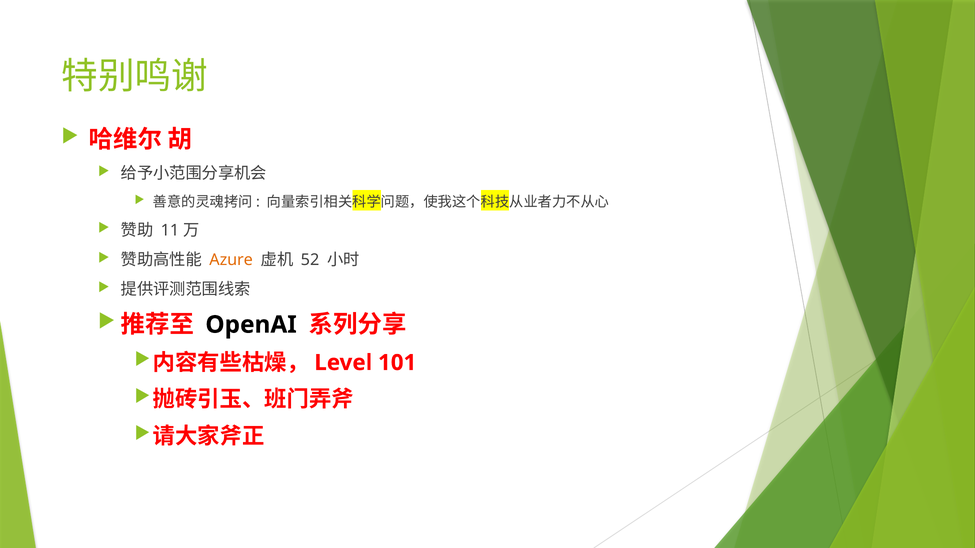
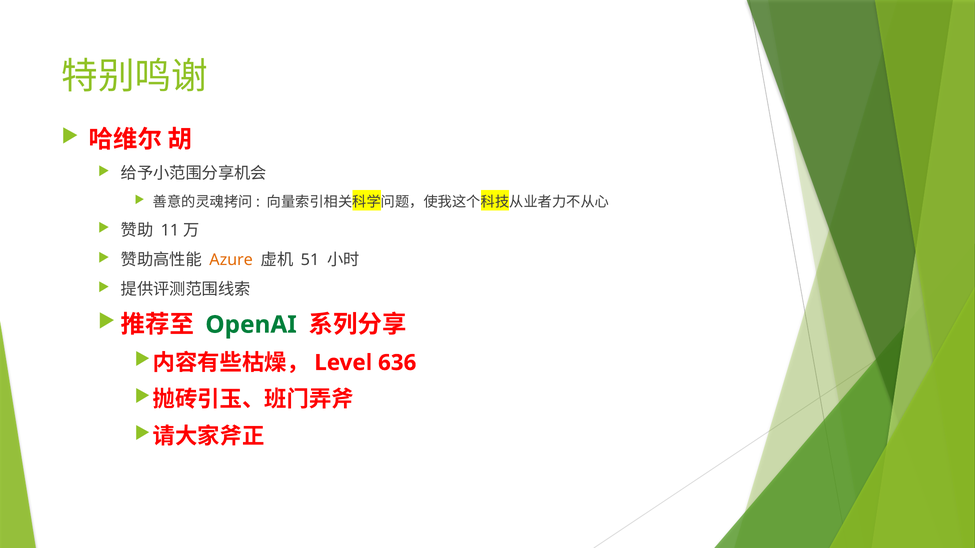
52: 52 -> 51
OpenAI colour: black -> green
101: 101 -> 636
